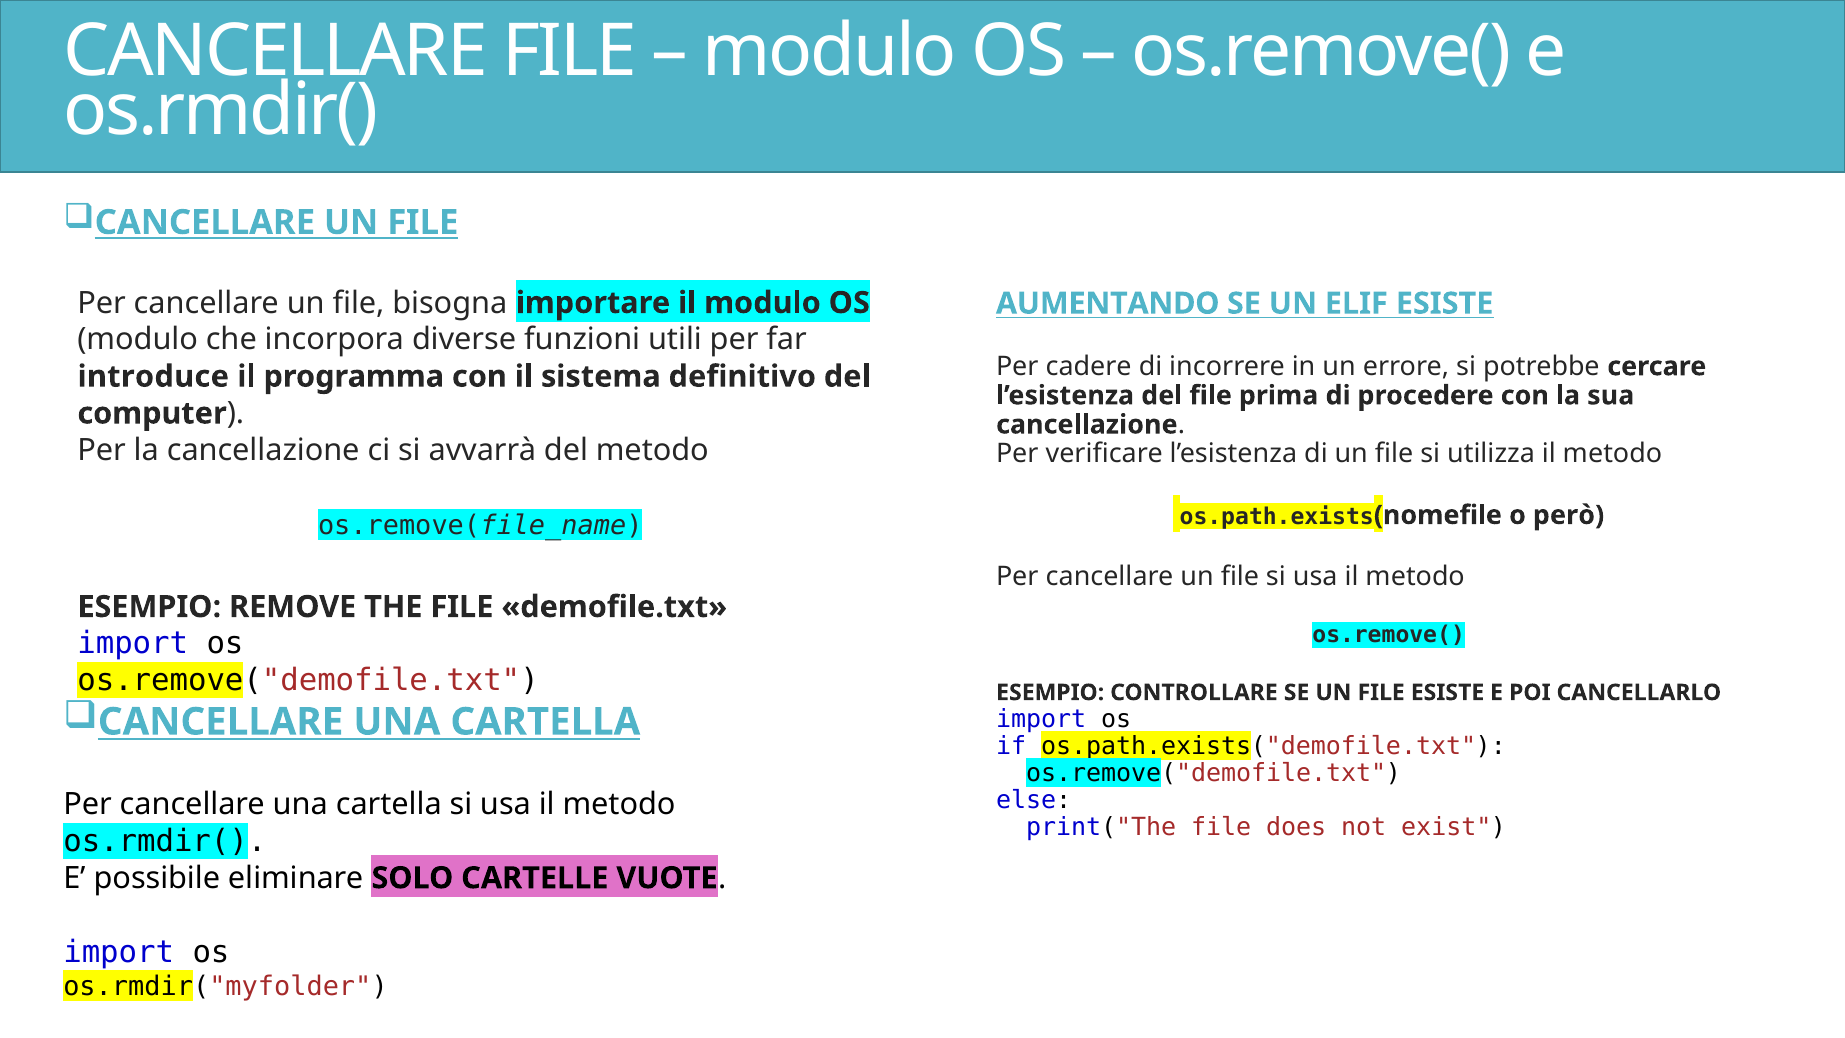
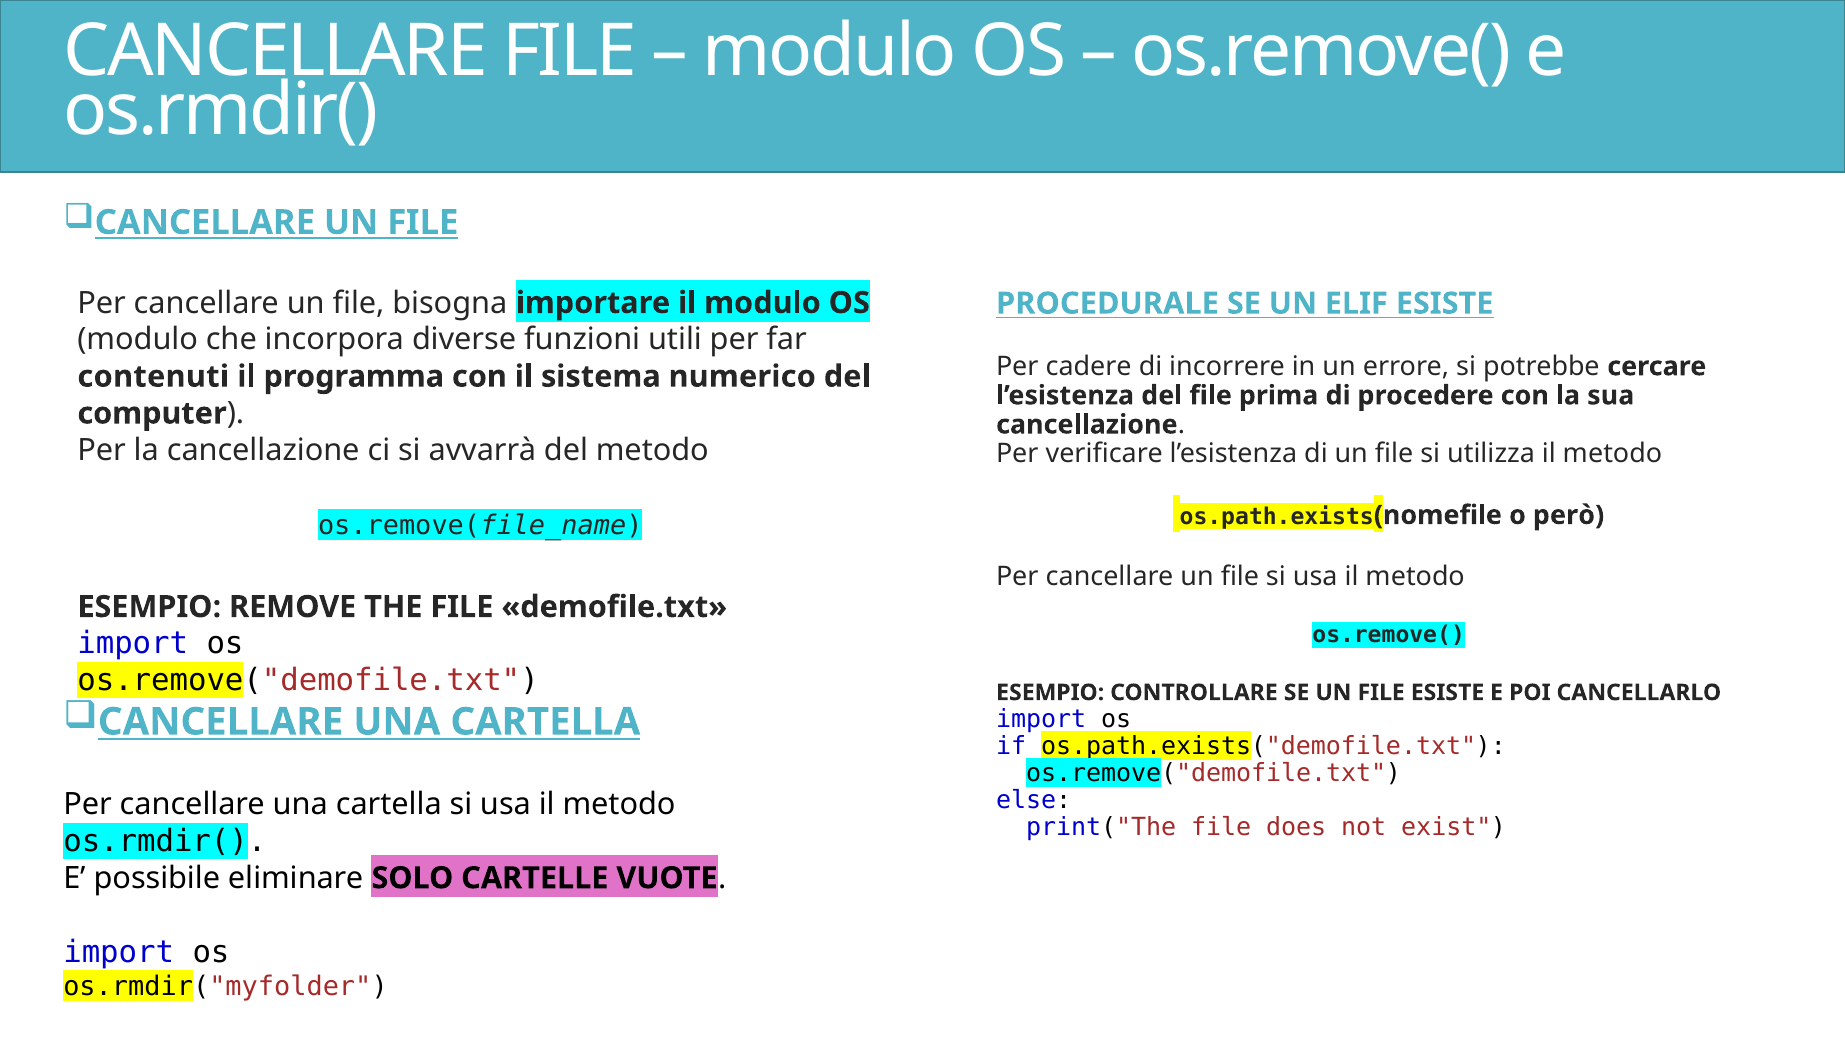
AUMENTANDO: AUMENTANDO -> PROCEDURALE
introduce: introduce -> contenuti
definitivo: definitivo -> numerico
